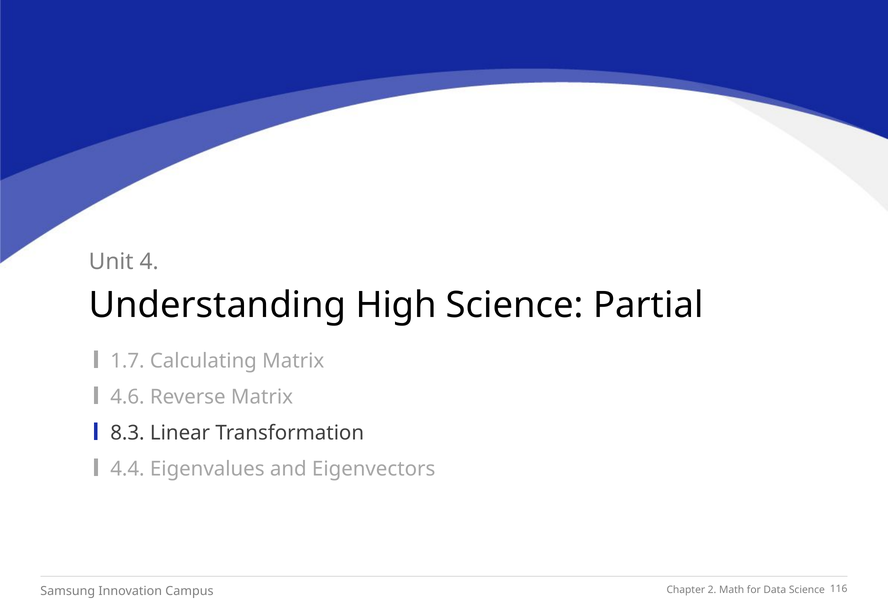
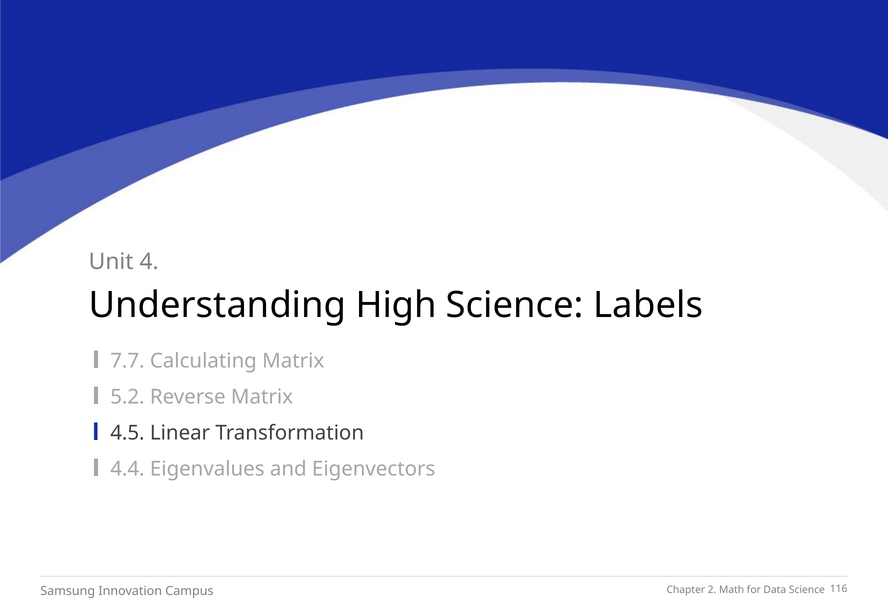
Partial: Partial -> Labels
1.7: 1.7 -> 7.7
4.6: 4.6 -> 5.2
8.3: 8.3 -> 4.5
